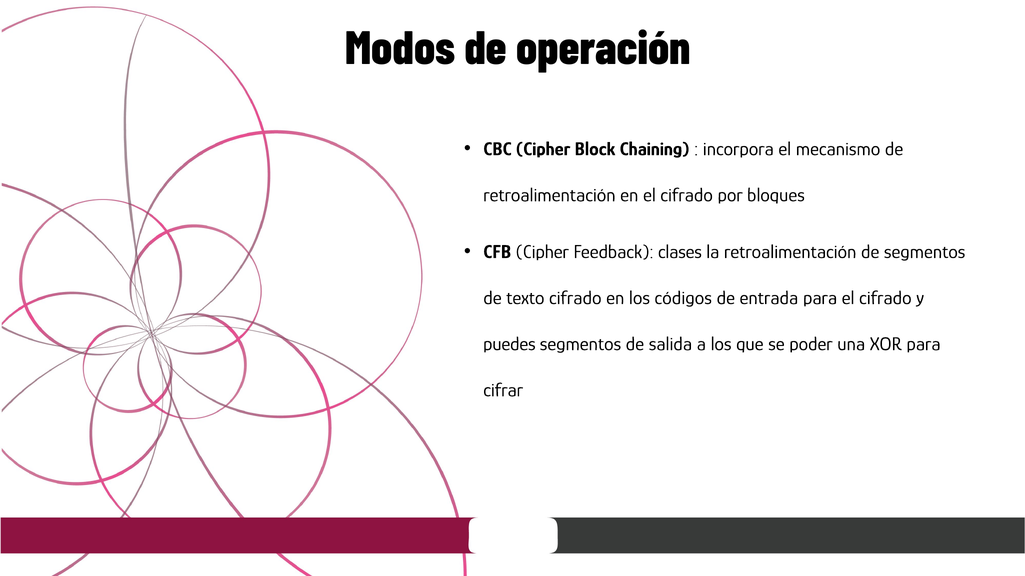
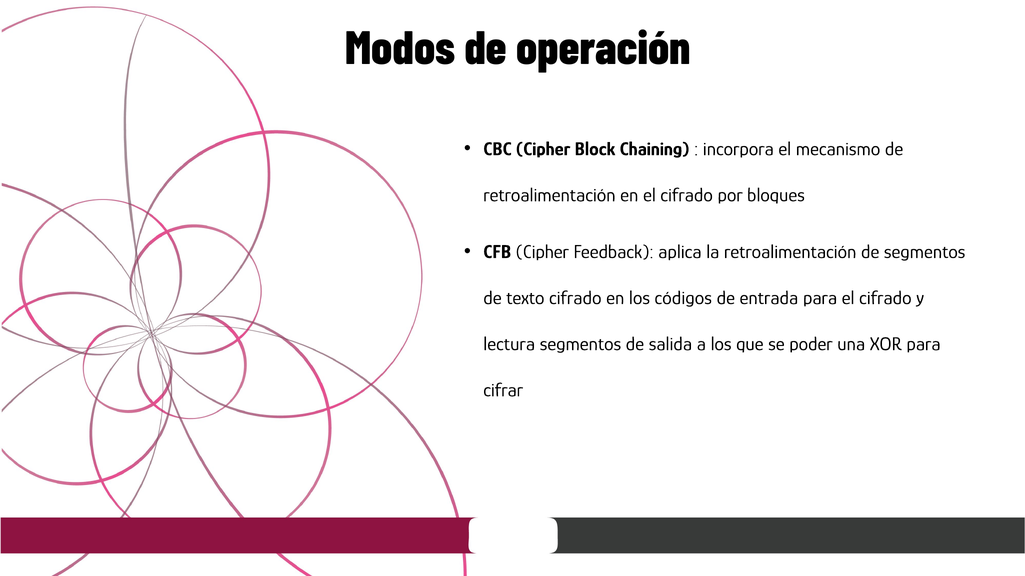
clases: clases -> aplica
puedes: puedes -> lectura
